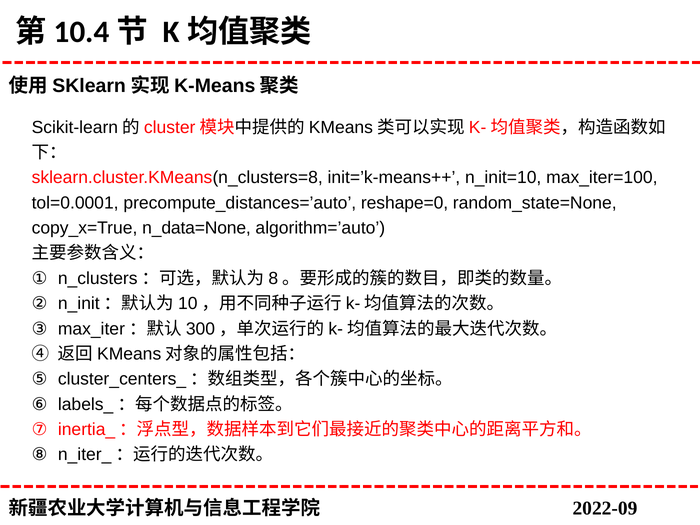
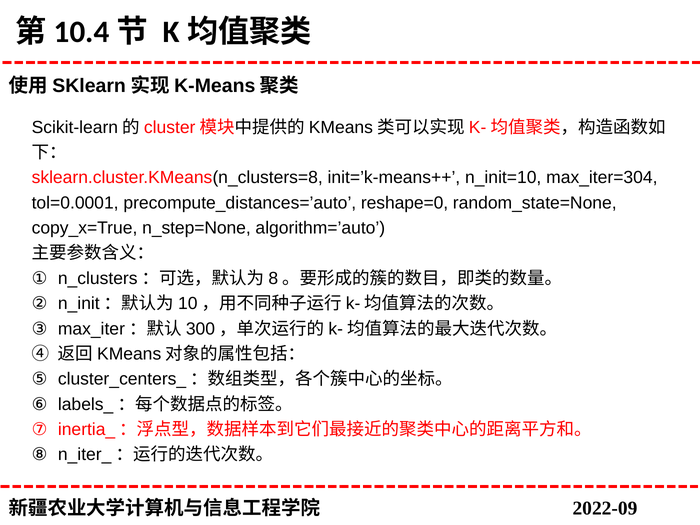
max_iter=100: max_iter=100 -> max_iter=304
n_data=None: n_data=None -> n_step=None
